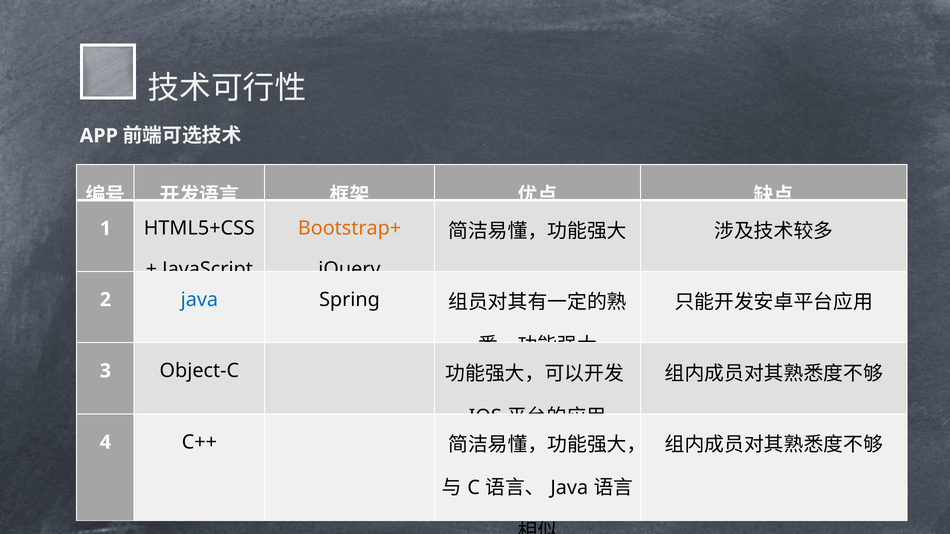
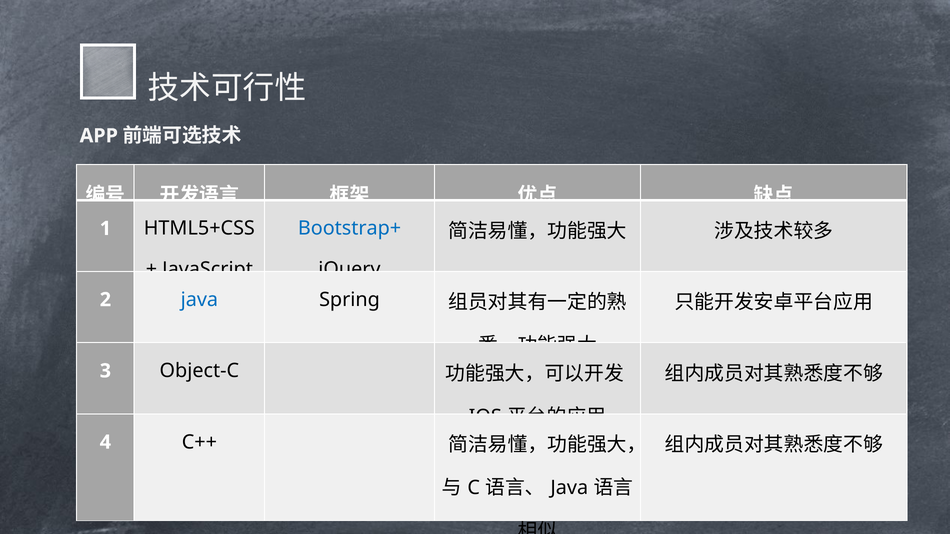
Bootstrap+ colour: orange -> blue
